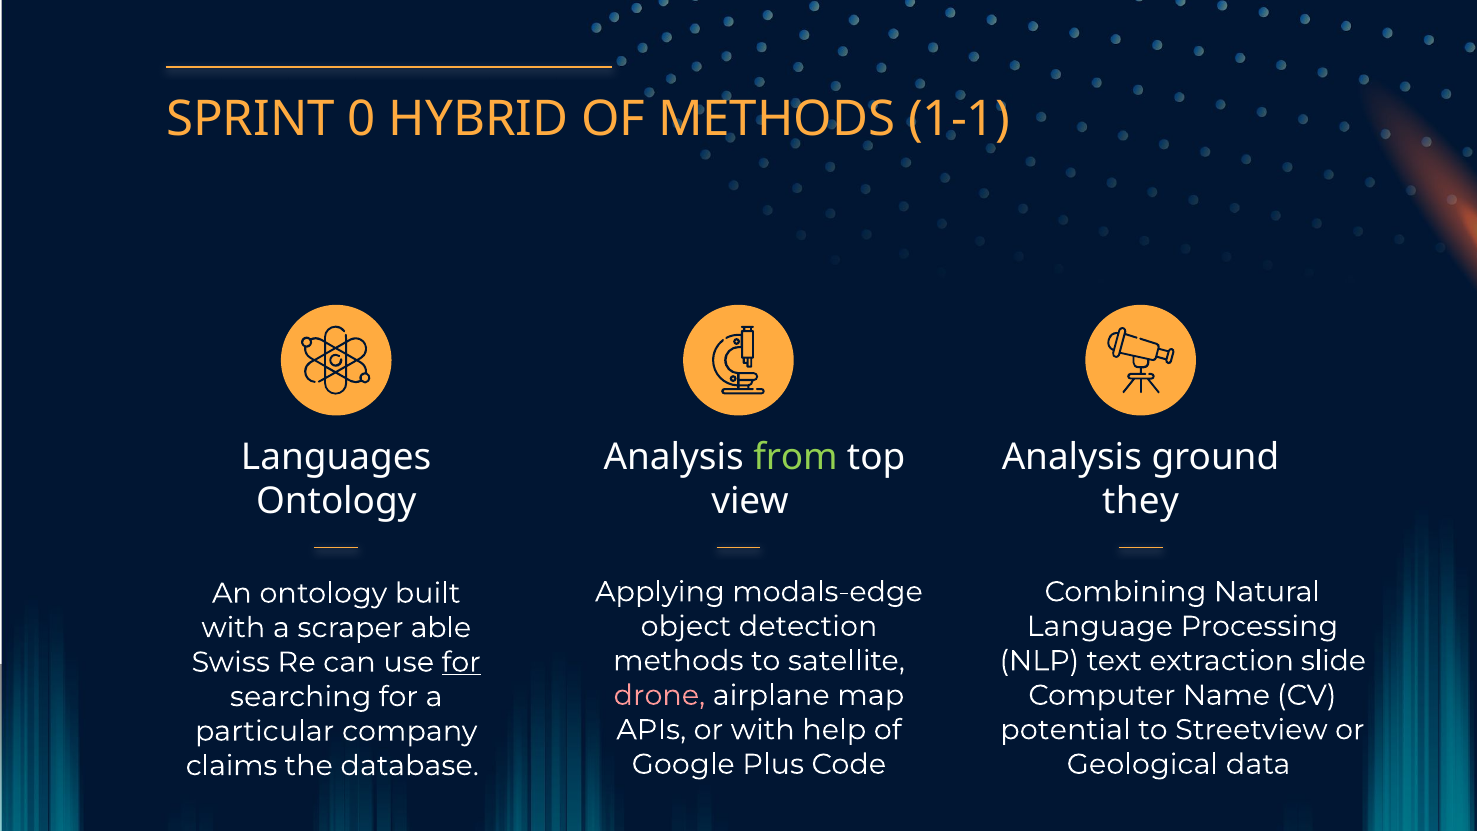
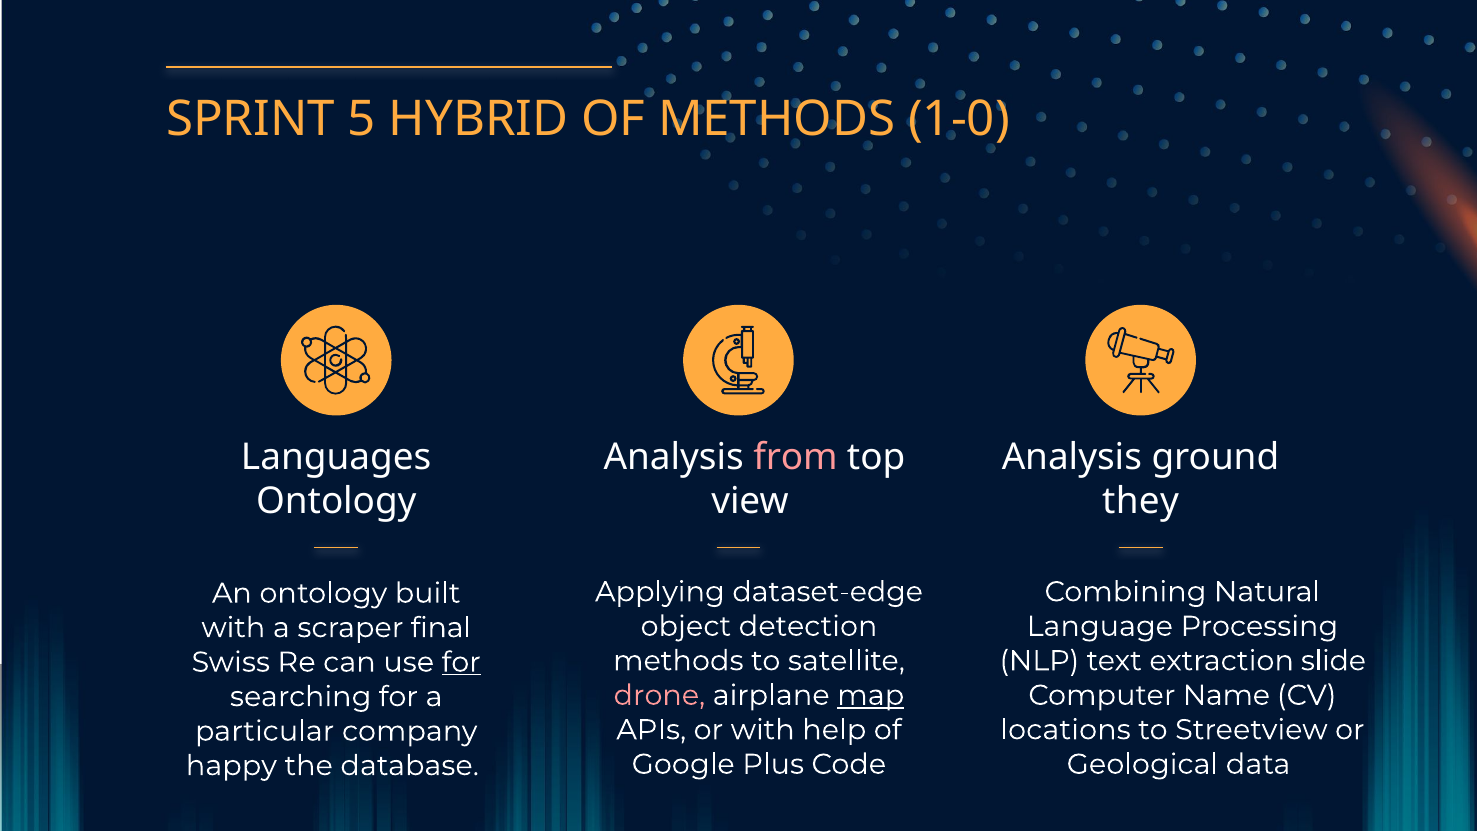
0: 0 -> 5
1-1: 1-1 -> 1-0
from colour: light green -> pink
modals-edge: modals-edge -> dataset-edge
able: able -> final
map underline: none -> present
potential: potential -> locations
claims: claims -> happy
